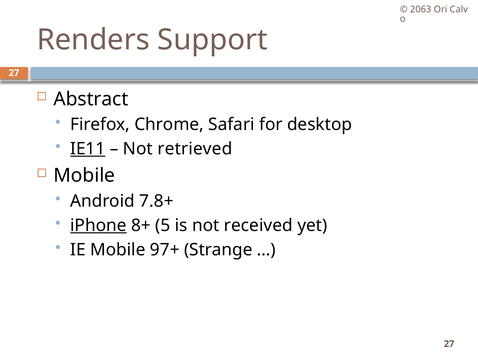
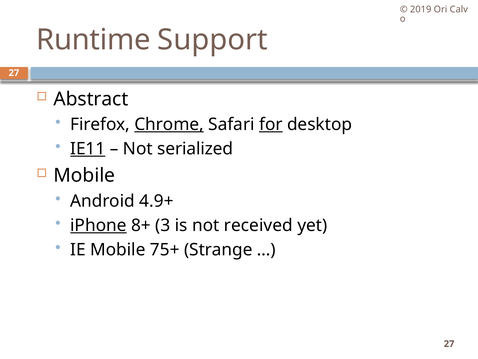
2063: 2063 -> 2019
Renders: Renders -> Runtime
Chrome underline: none -> present
for underline: none -> present
retrieved: retrieved -> serialized
7.8+: 7.8+ -> 4.9+
5: 5 -> 3
97+: 97+ -> 75+
